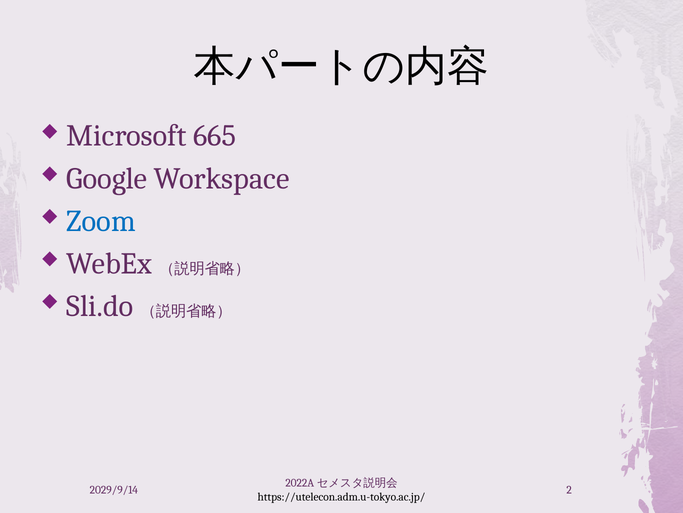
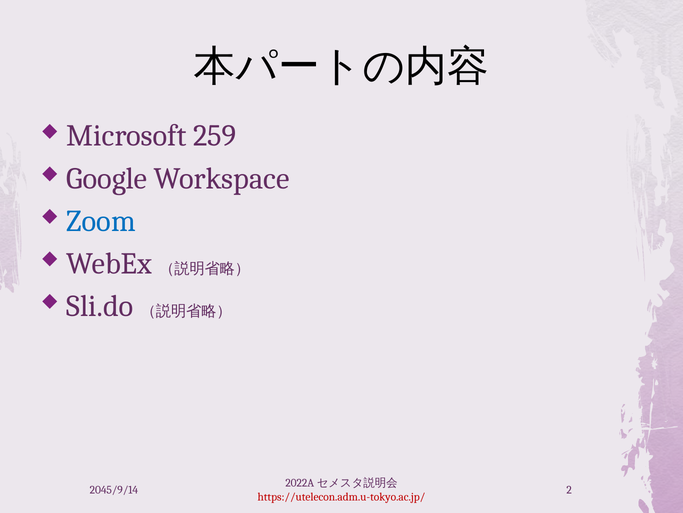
665: 665 -> 259
2029/9/14: 2029/9/14 -> 2045/9/14
https://utelecon.adm.u-tokyo.ac.jp/ colour: black -> red
